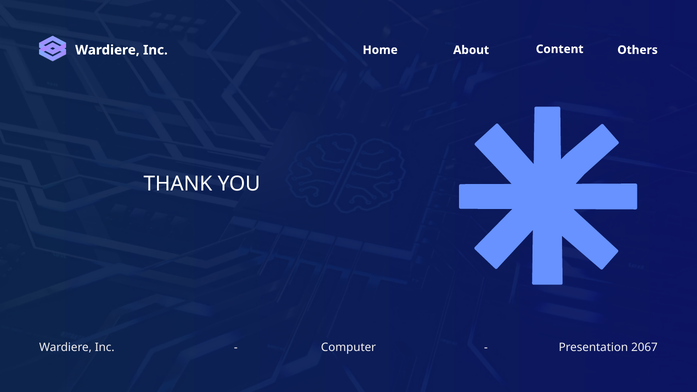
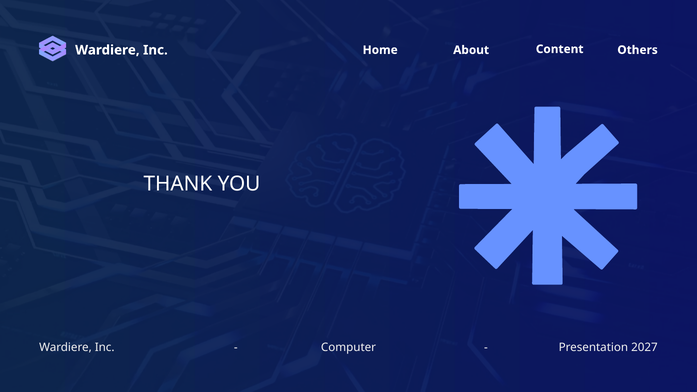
2067: 2067 -> 2027
